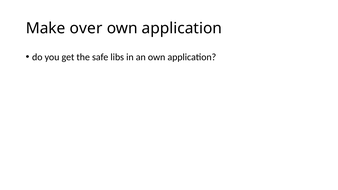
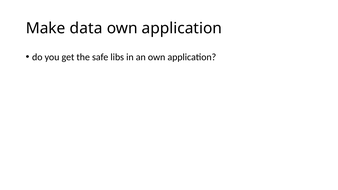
over: over -> data
